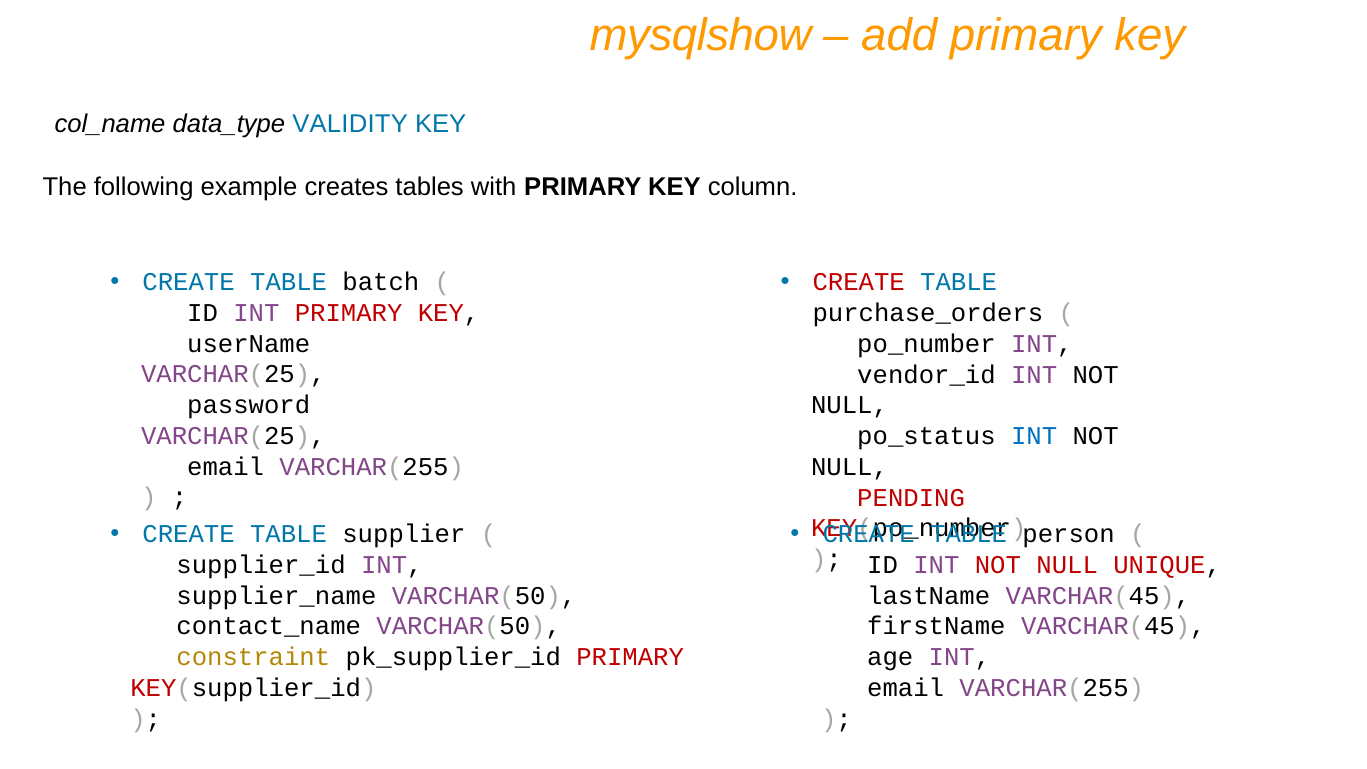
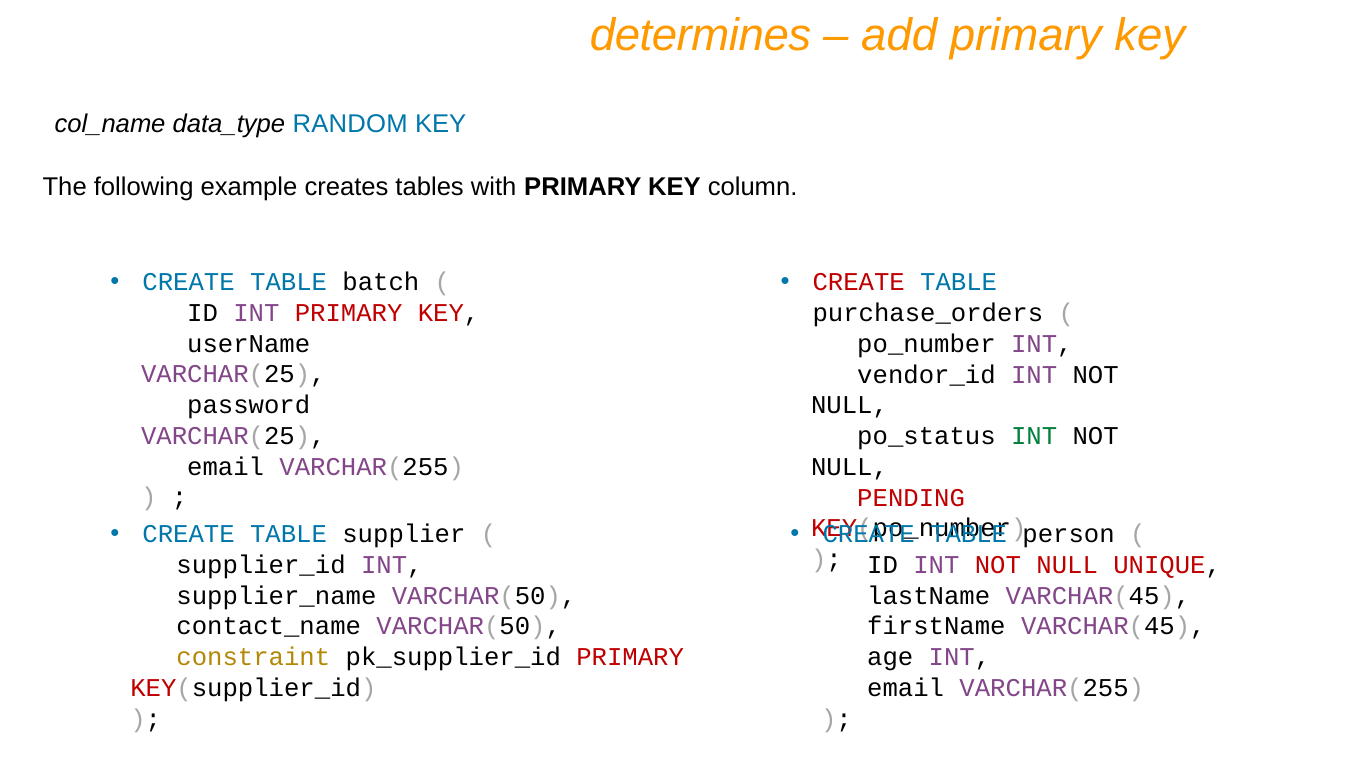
mysqlshow: mysqlshow -> determines
VALIDITY: VALIDITY -> RANDOM
INT at (1034, 436) colour: blue -> green
